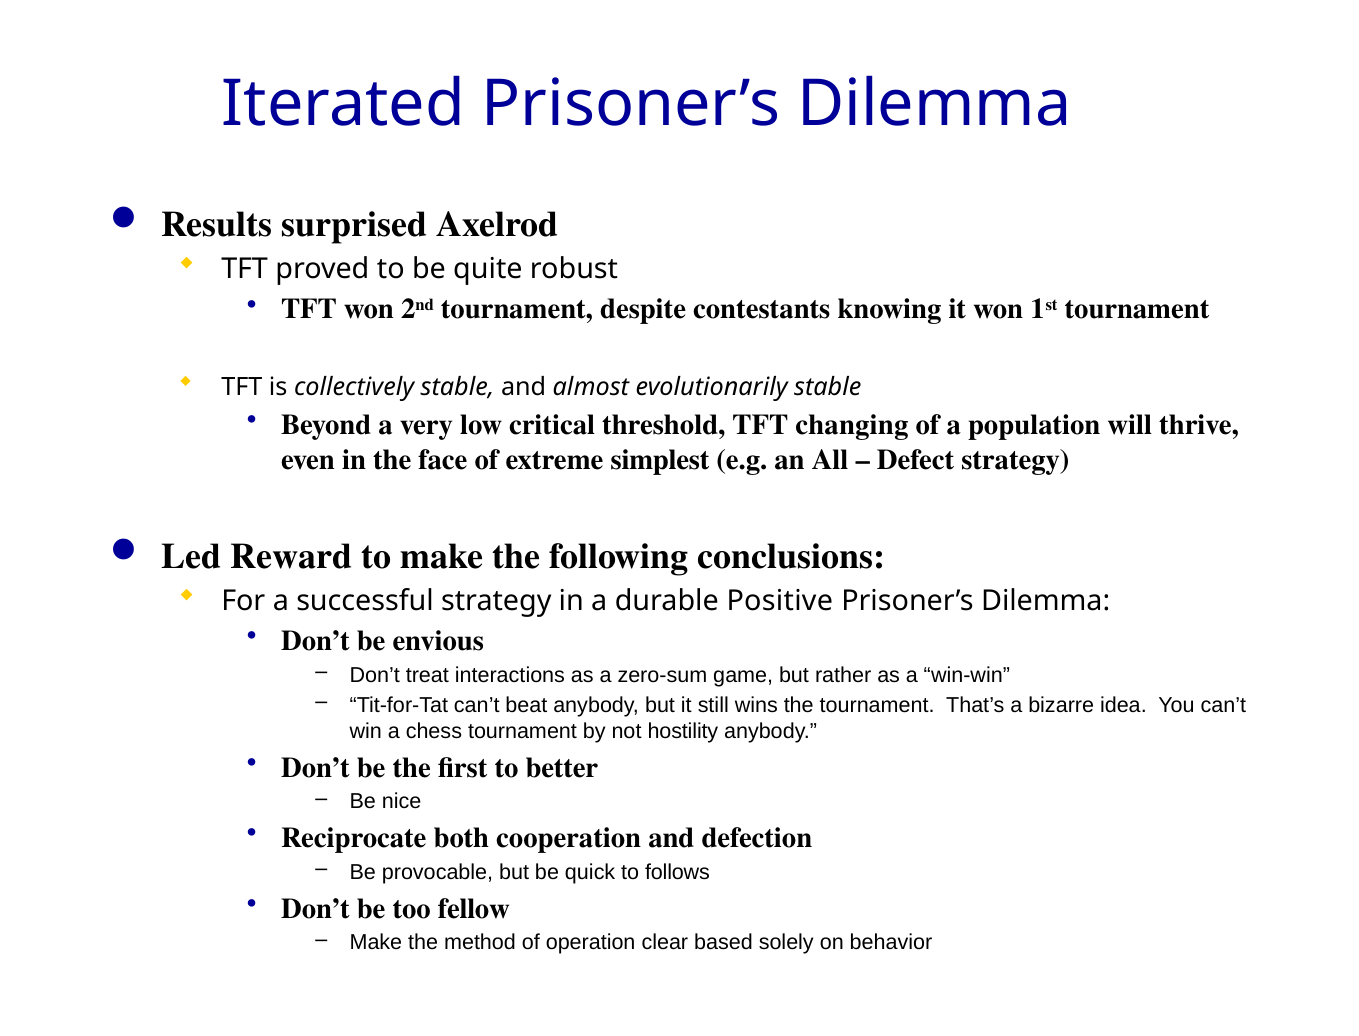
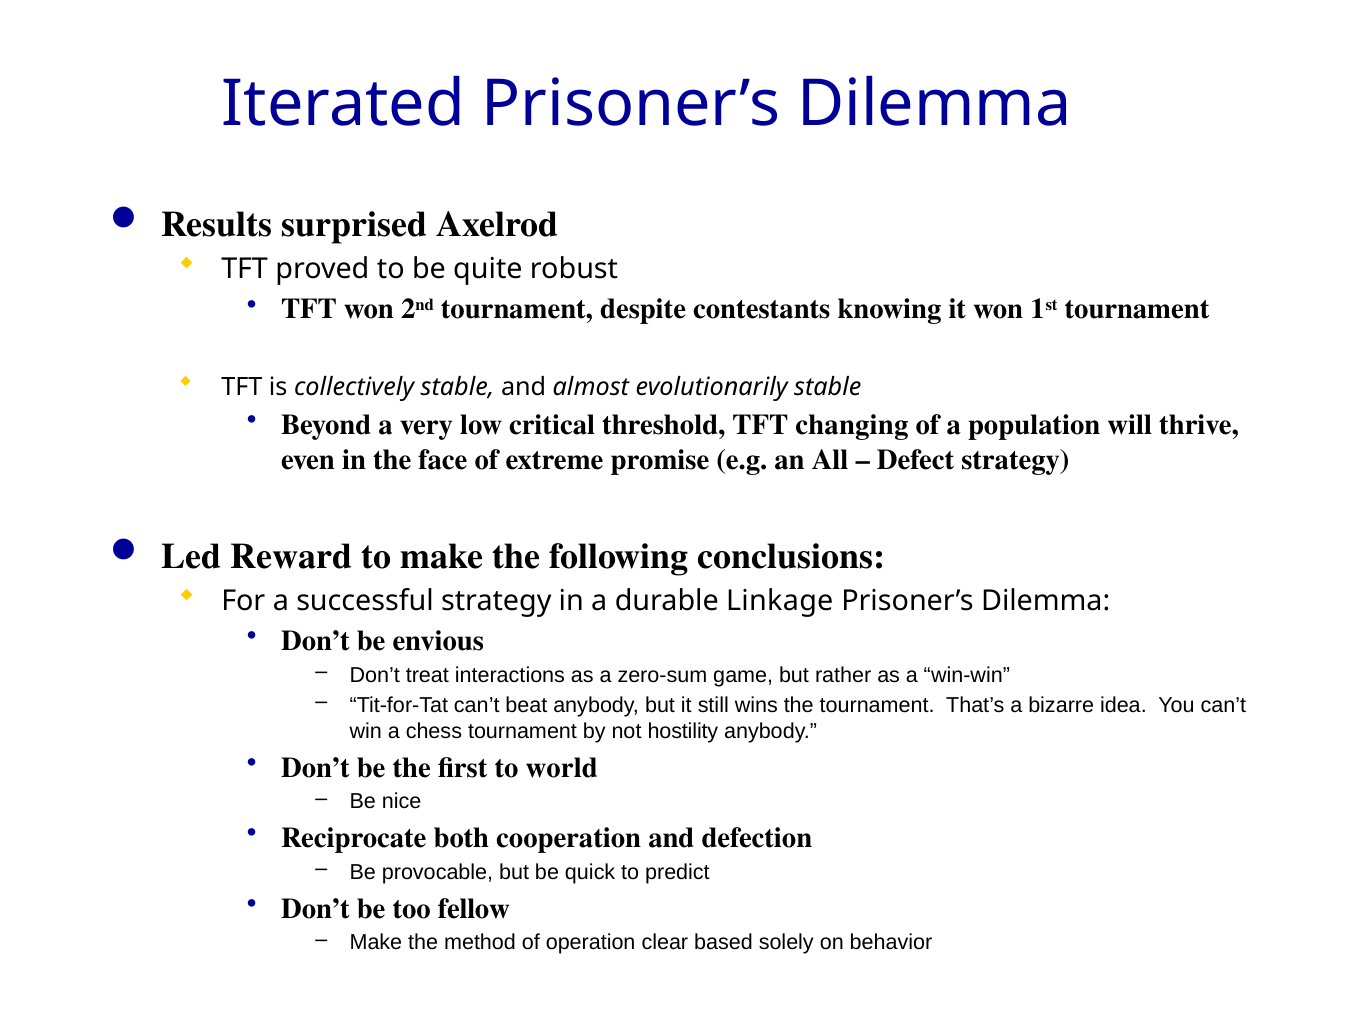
simplest: simplest -> promise
Positive: Positive -> Linkage
better: better -> world
follows: follows -> predict
